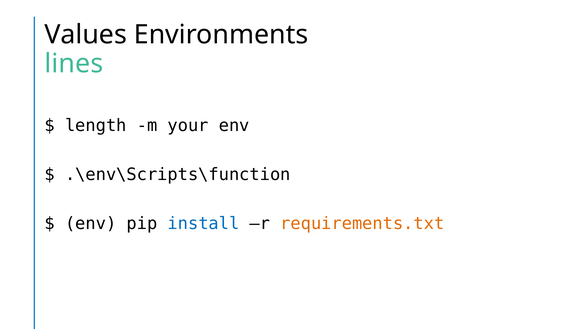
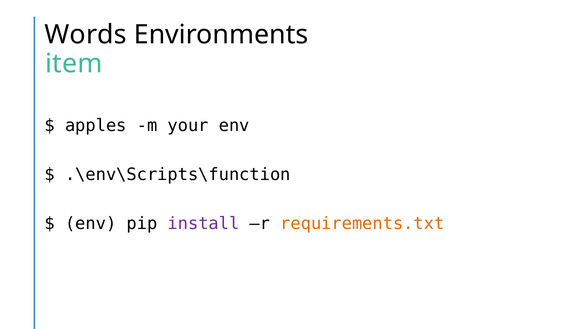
Values: Values -> Words
lines: lines -> item
length: length -> apples
install colour: blue -> purple
